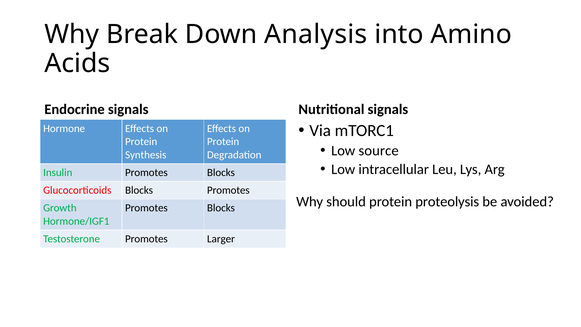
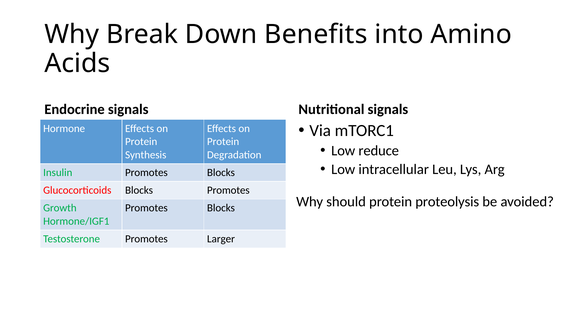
Analysis: Analysis -> Benefits
source: source -> reduce
